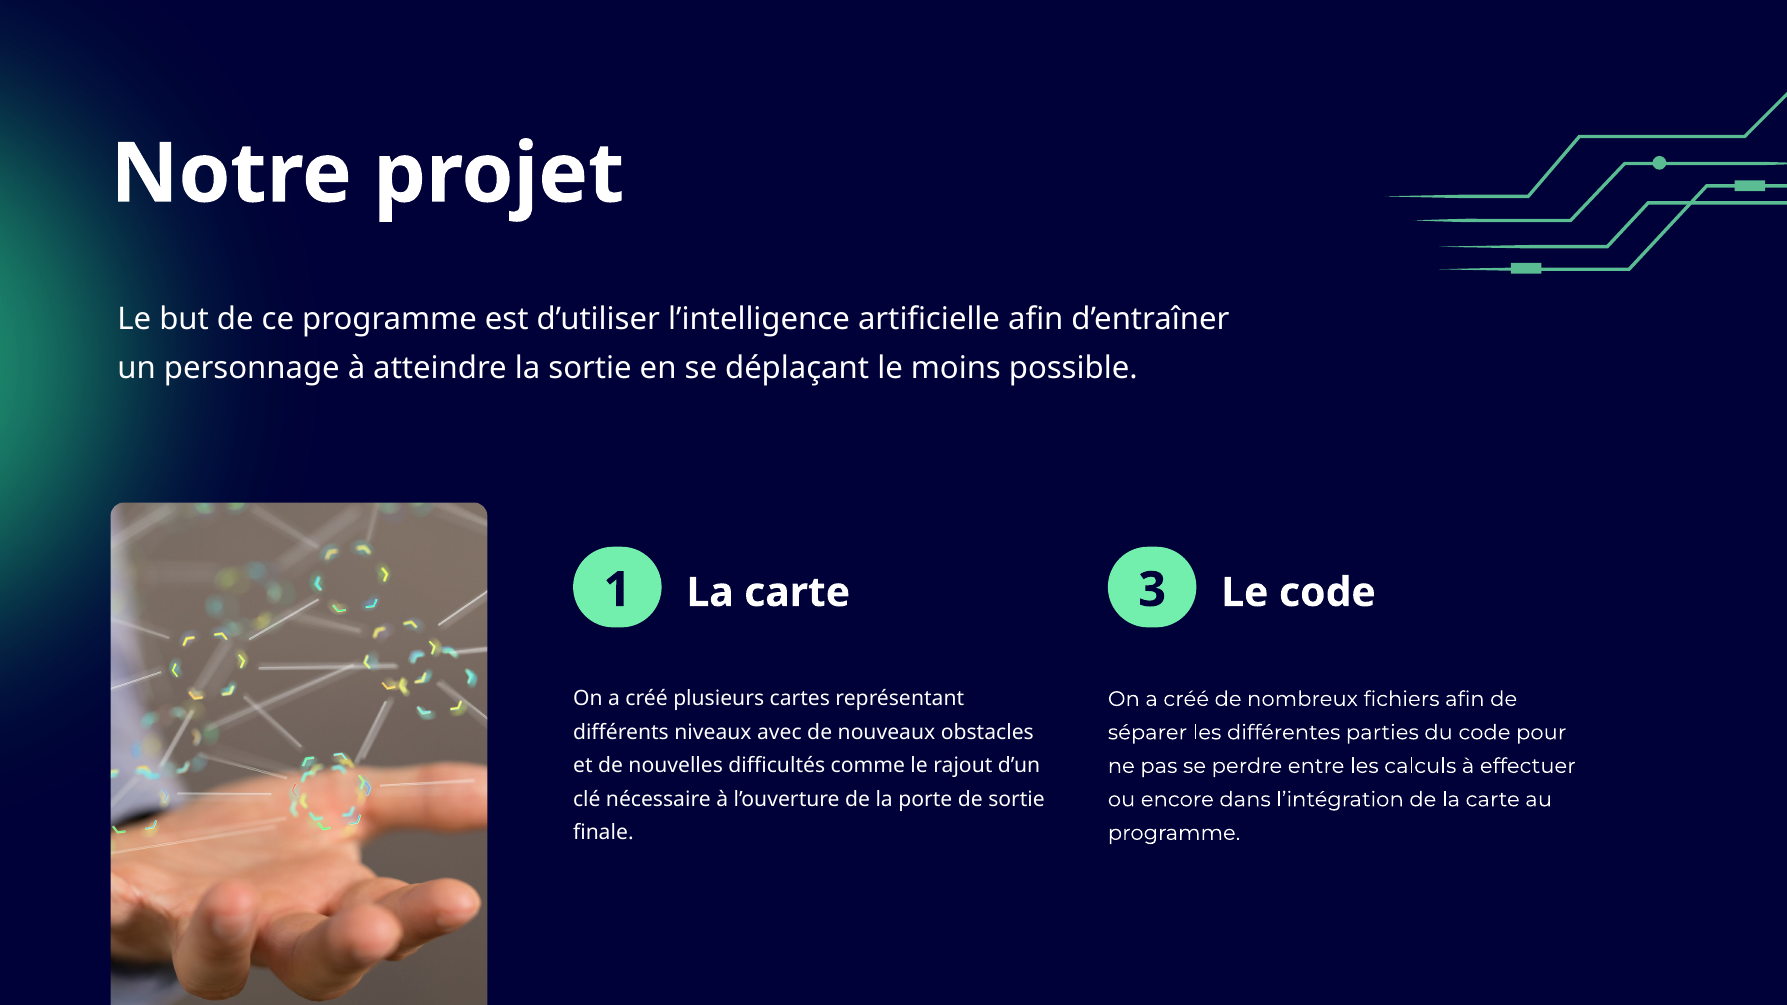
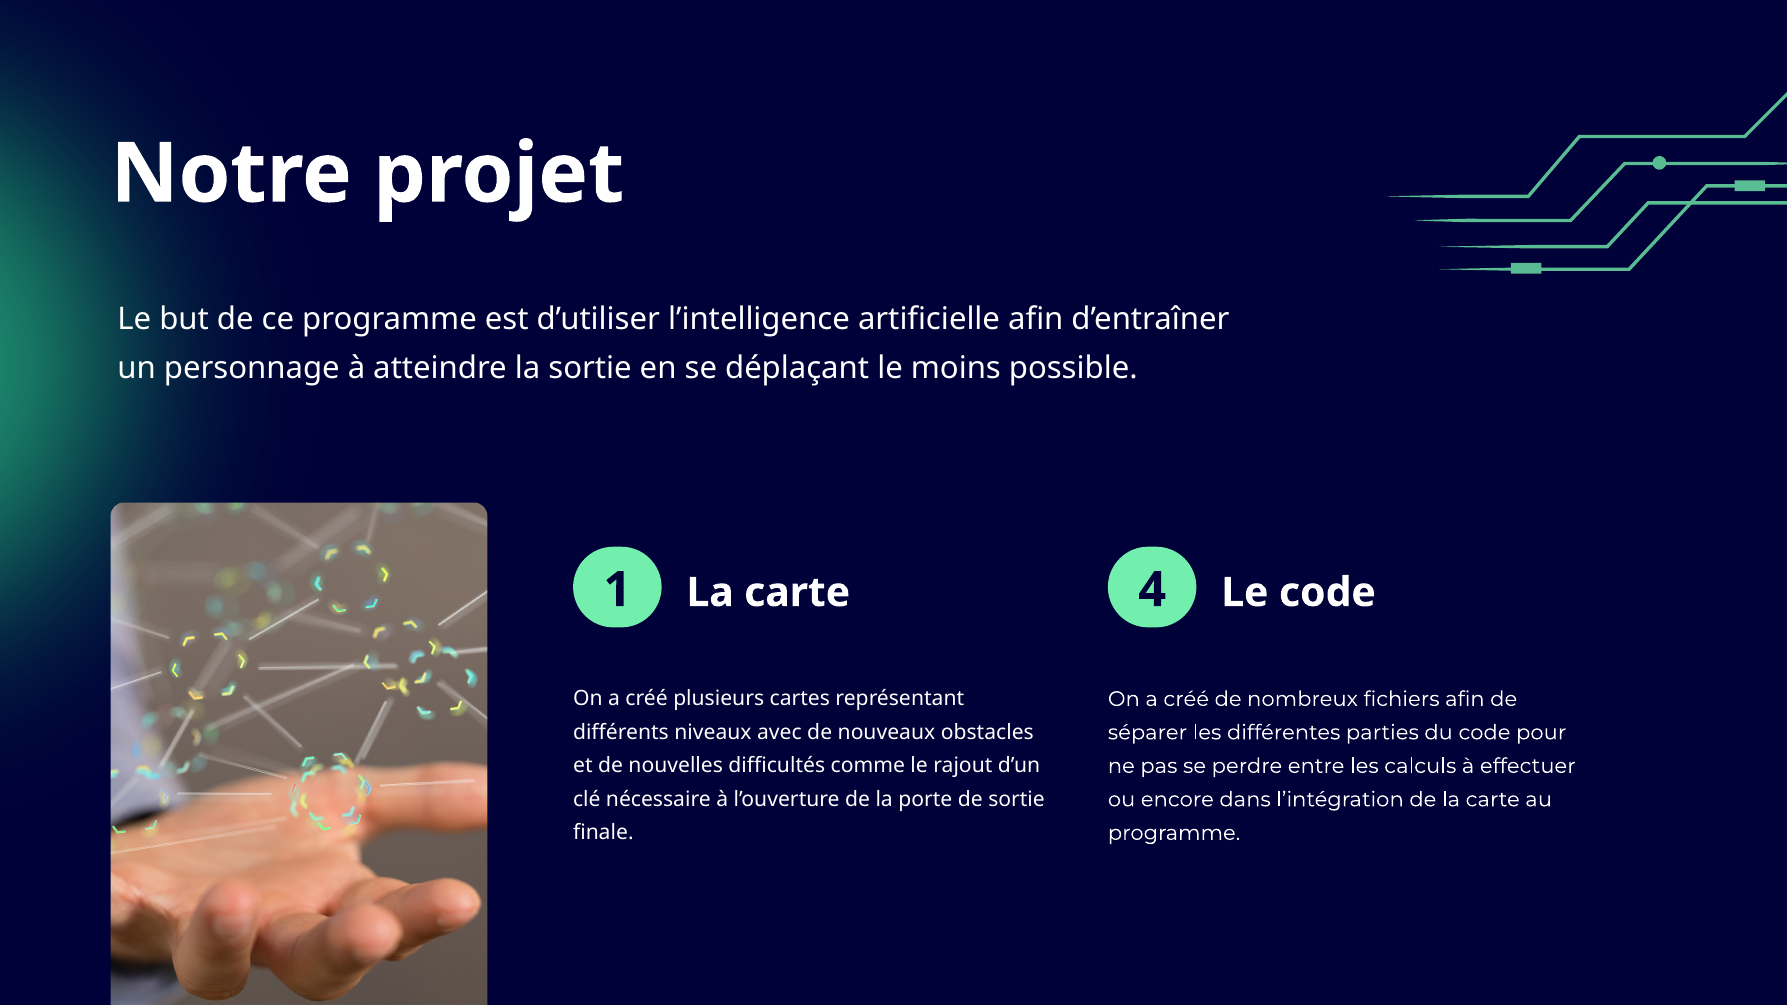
3: 3 -> 4
